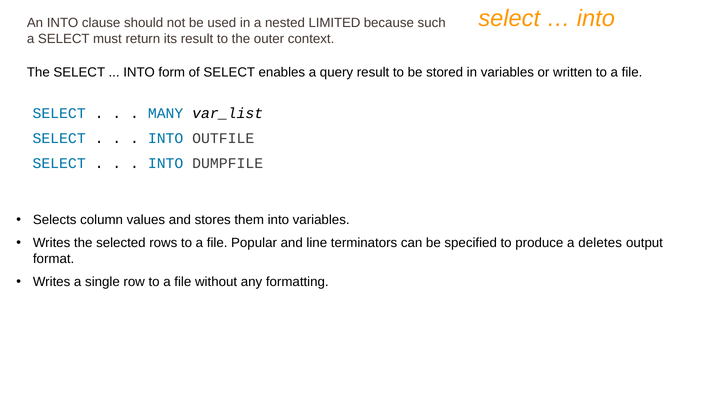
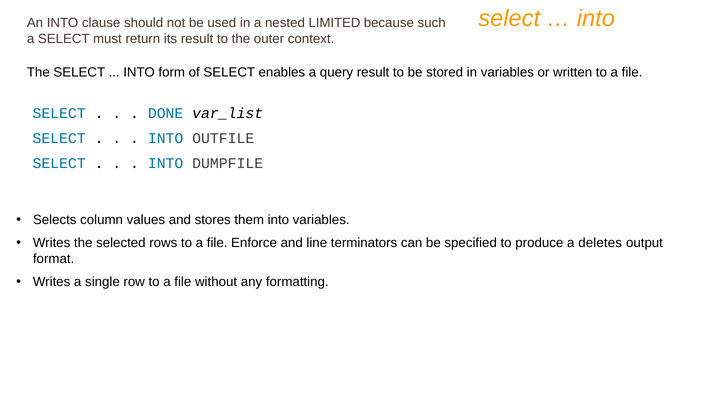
MANY: MANY -> DONE
Popular: Popular -> Enforce
